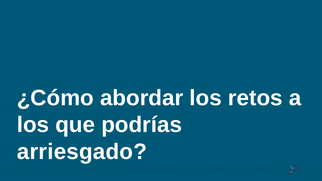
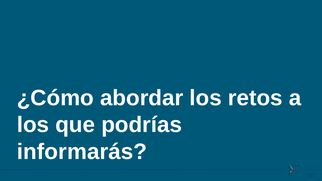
arriesgado: arriesgado -> informarás
